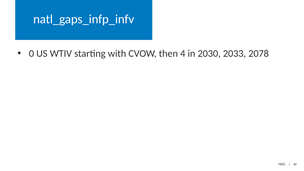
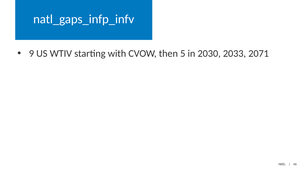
0: 0 -> 9
4: 4 -> 5
2078: 2078 -> 2071
